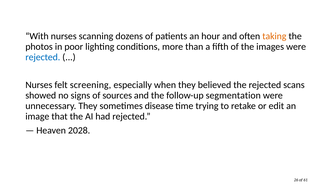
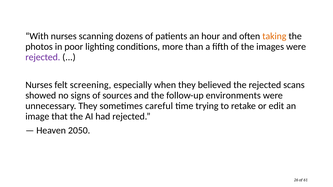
rejected at (43, 57) colour: blue -> purple
segmentation: segmentation -> environments
disease: disease -> careful
2028: 2028 -> 2050
